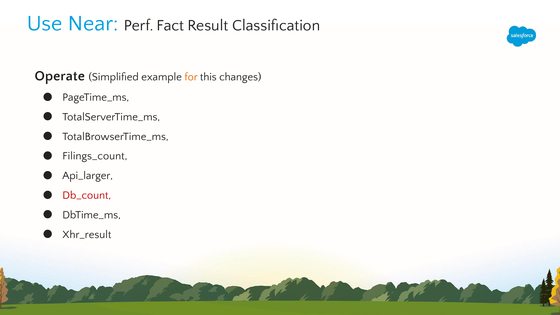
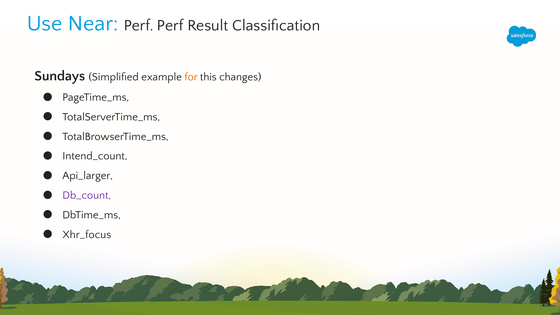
Perf Fact: Fact -> Perf
Operate: Operate -> Sundays
Filings_count: Filings_count -> Intend_count
Db_count colour: red -> purple
Xhr_result: Xhr_result -> Xhr_focus
